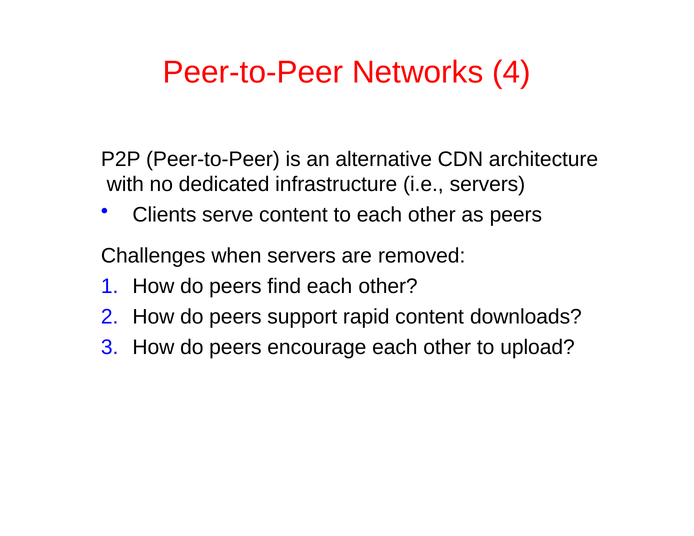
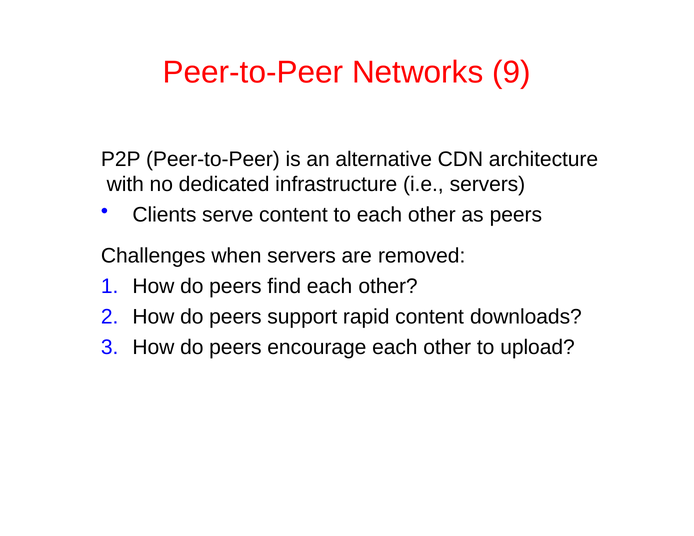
4: 4 -> 9
